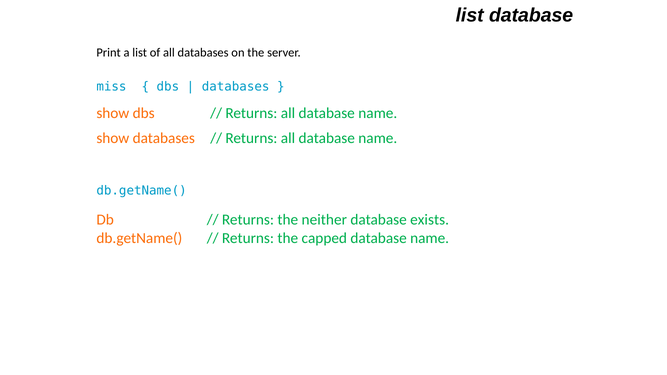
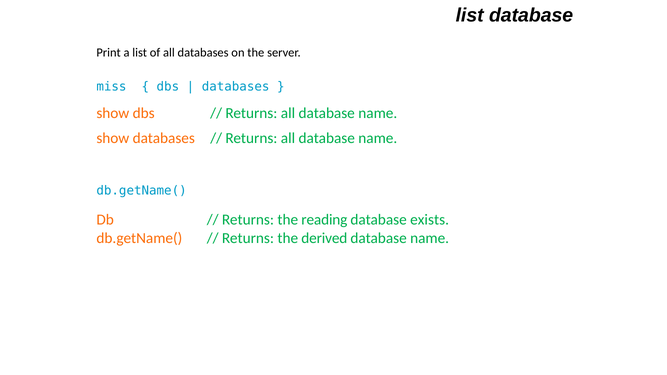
neither: neither -> reading
capped: capped -> derived
